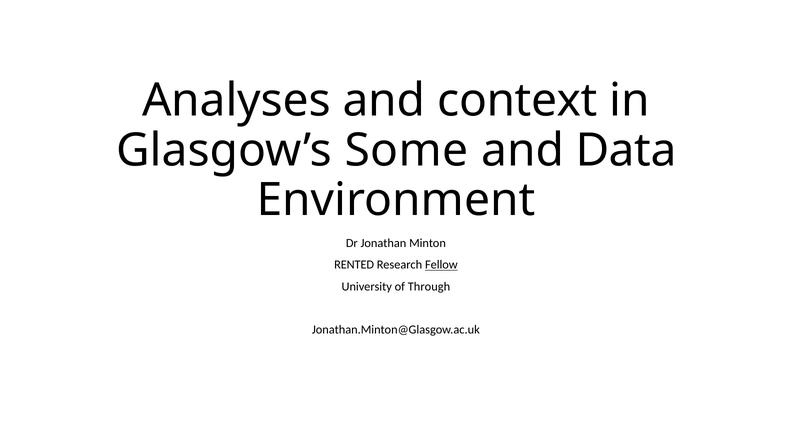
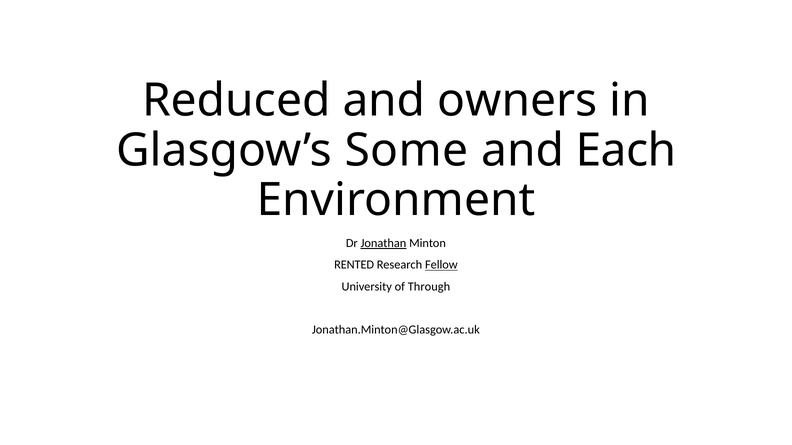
Analyses: Analyses -> Reduced
context: context -> owners
Data: Data -> Each
Jonathan underline: none -> present
